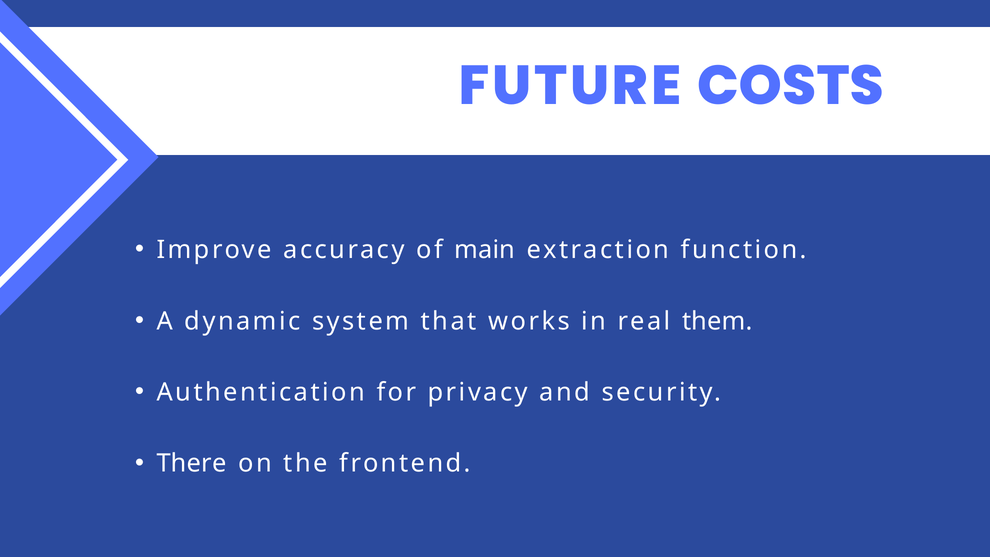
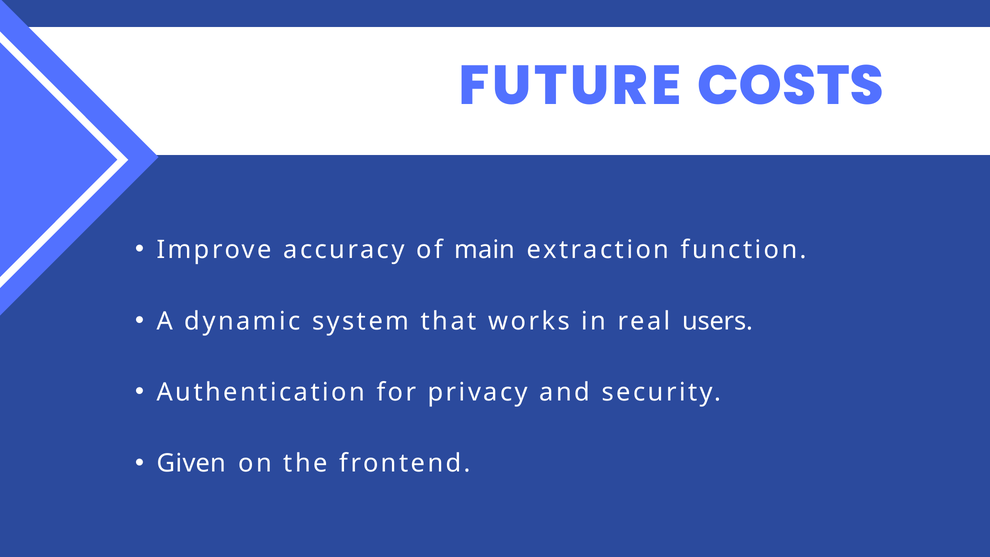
them: them -> users
There: There -> Given
